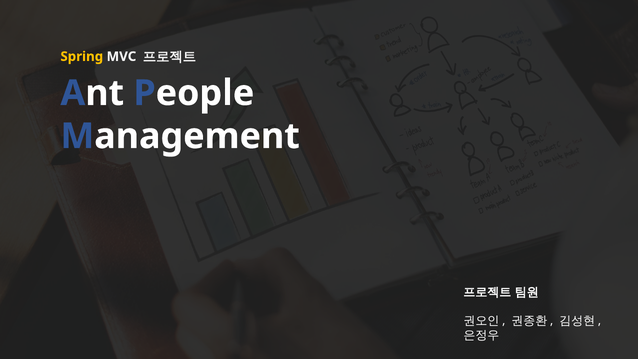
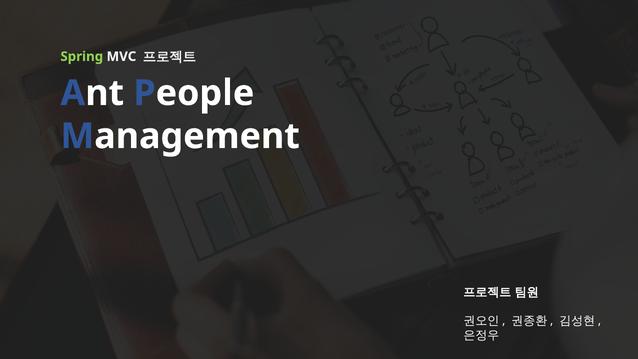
Spring colour: yellow -> light green
